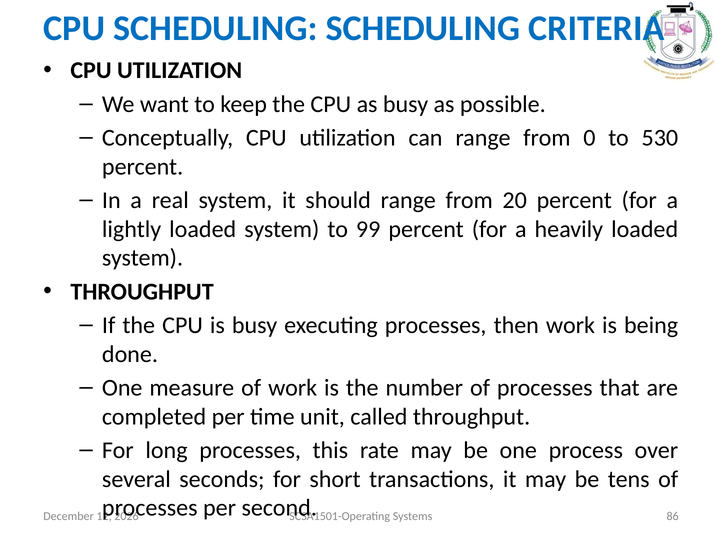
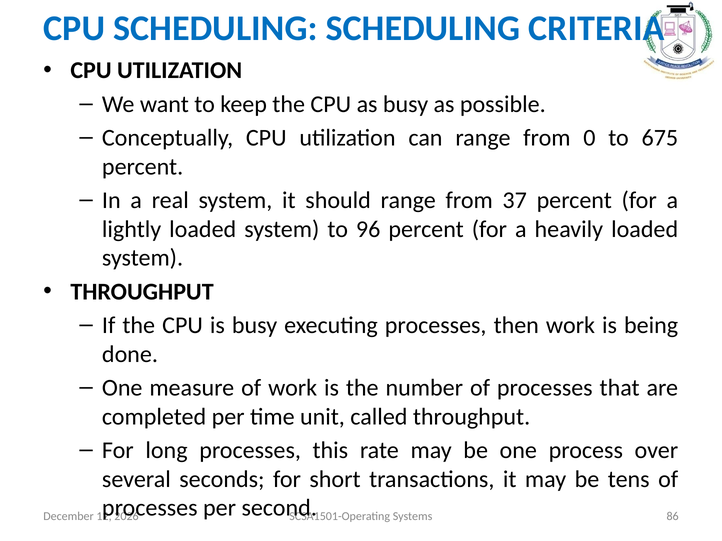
530: 530 -> 675
20: 20 -> 37
99: 99 -> 96
